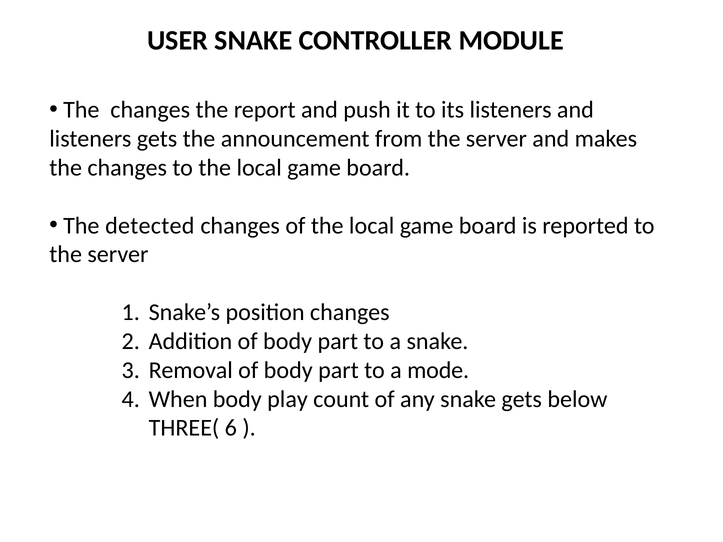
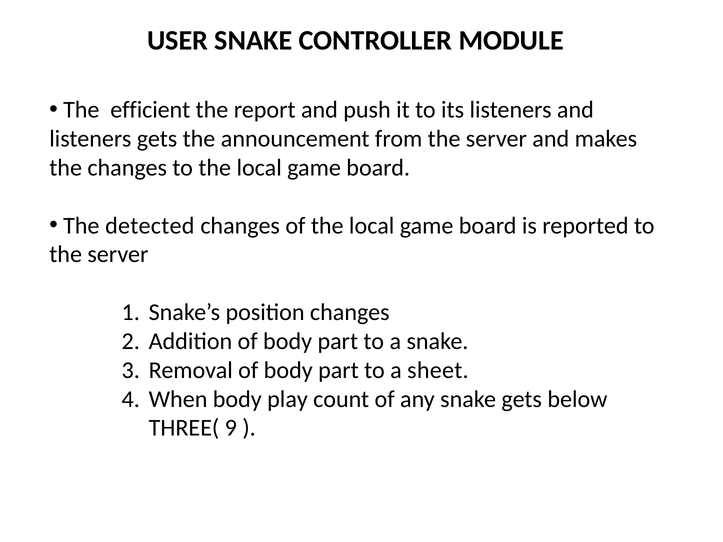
changes at (150, 110): changes -> efficient
mode: mode -> sheet
6: 6 -> 9
